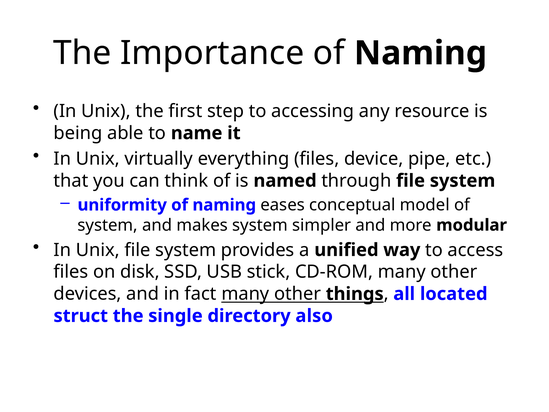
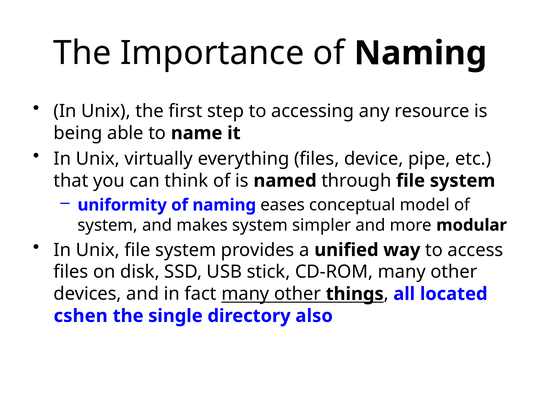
struct: struct -> cshen
